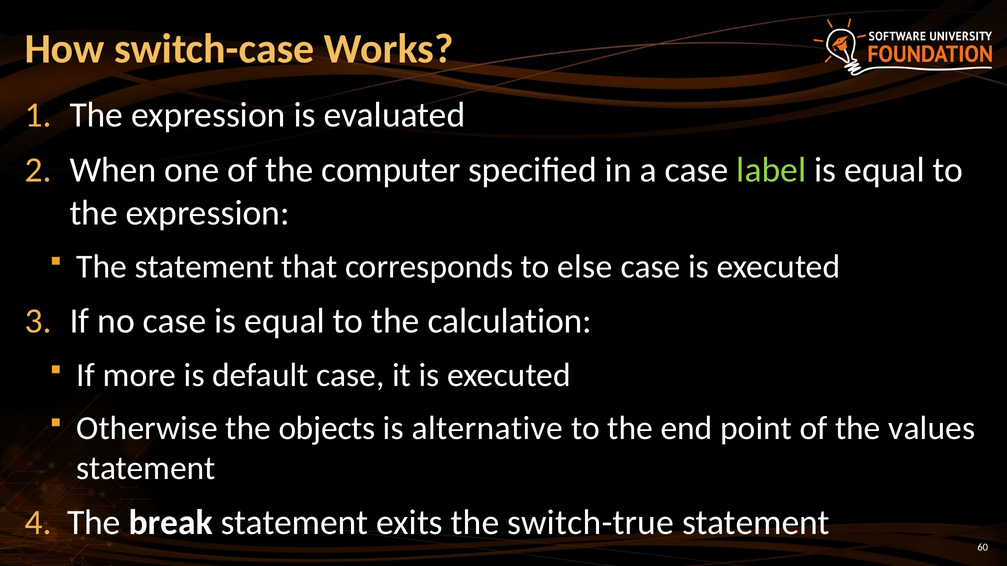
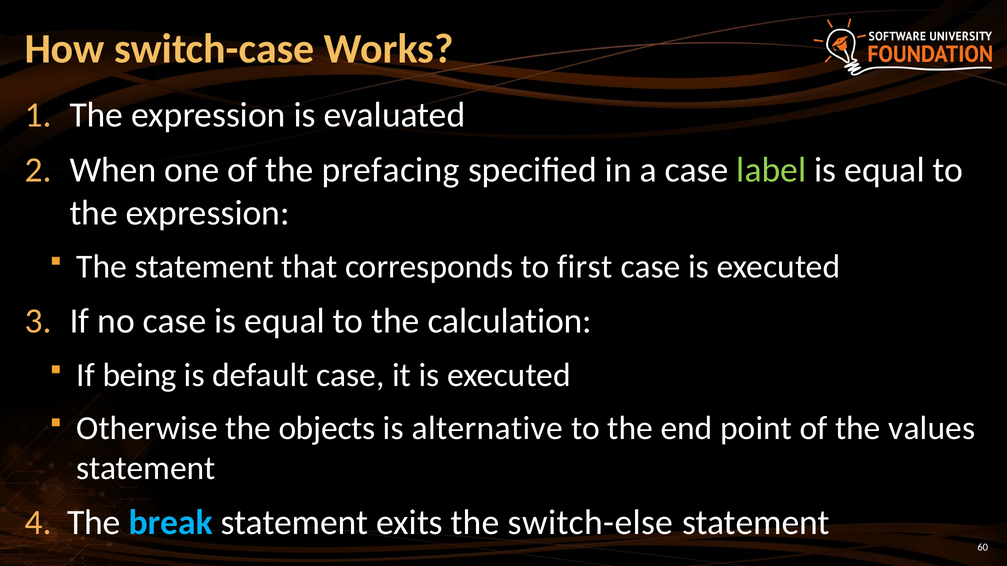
computer: computer -> prefacing
else: else -> first
more: more -> being
break colour: white -> light blue
switch-true: switch-true -> switch-else
